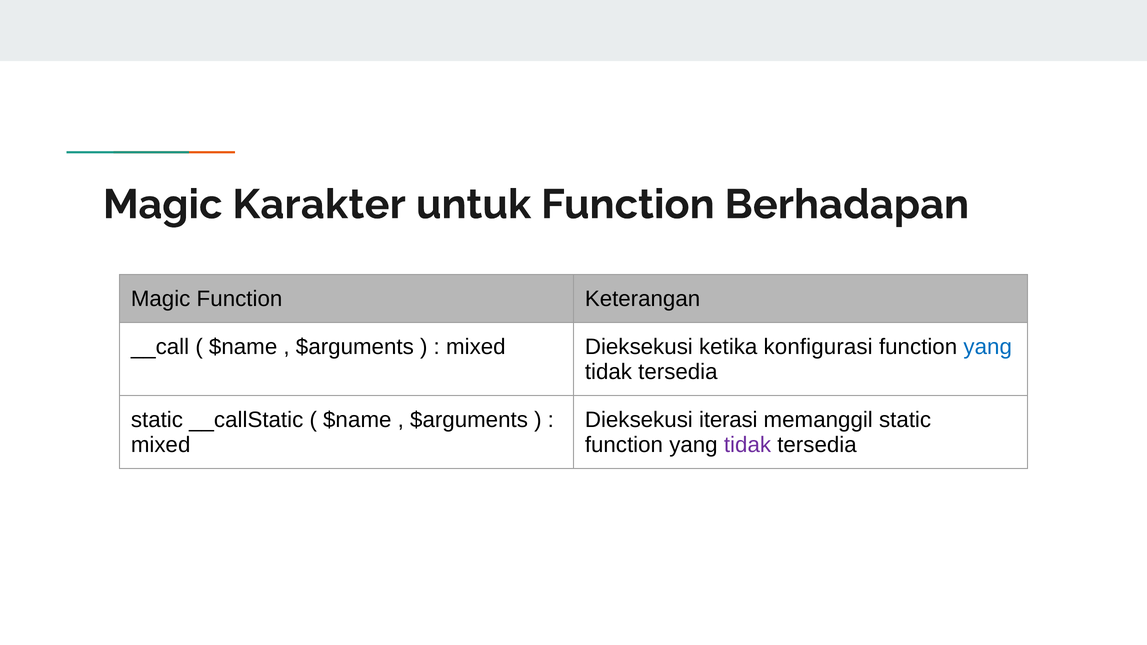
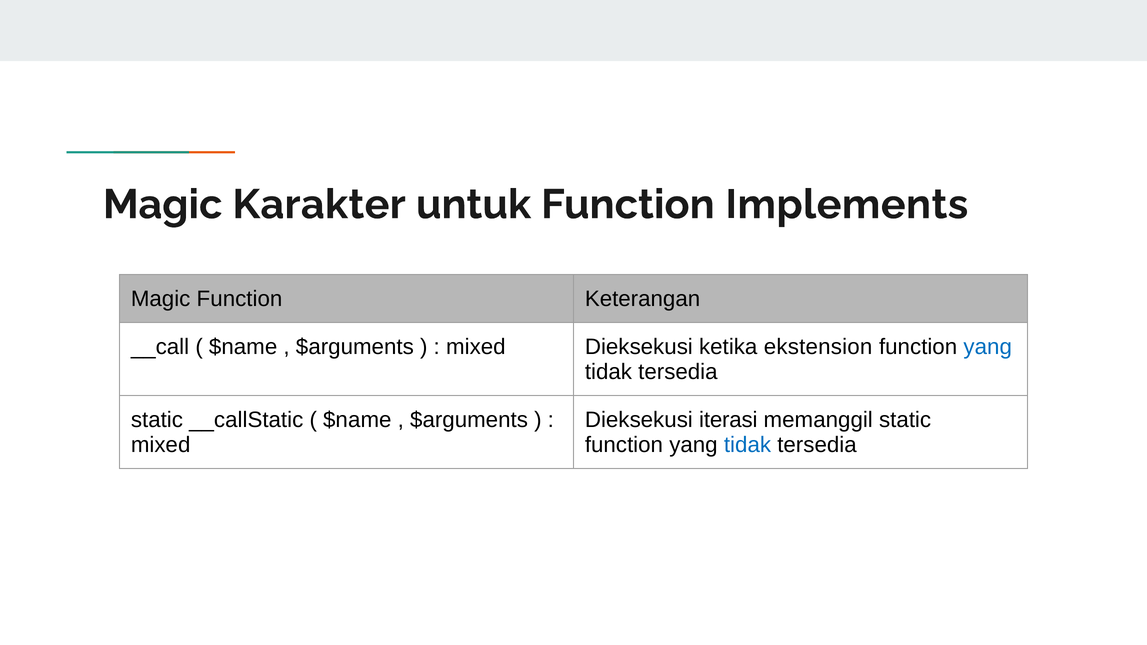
Berhadapan: Berhadapan -> Implements
konfigurasi: konfigurasi -> ekstension
tidak at (747, 445) colour: purple -> blue
